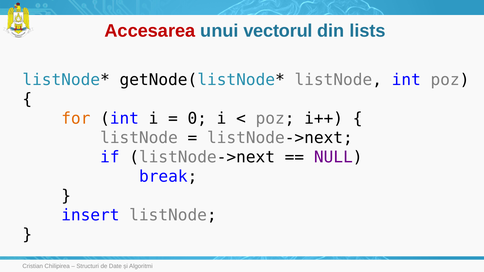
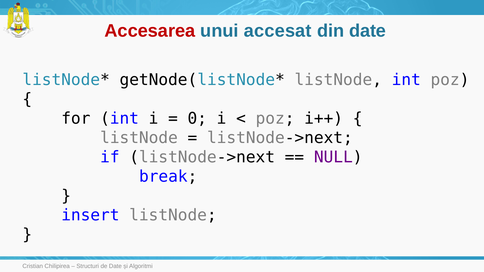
vectorul: vectorul -> accesat
din lists: lists -> date
for colour: orange -> black
